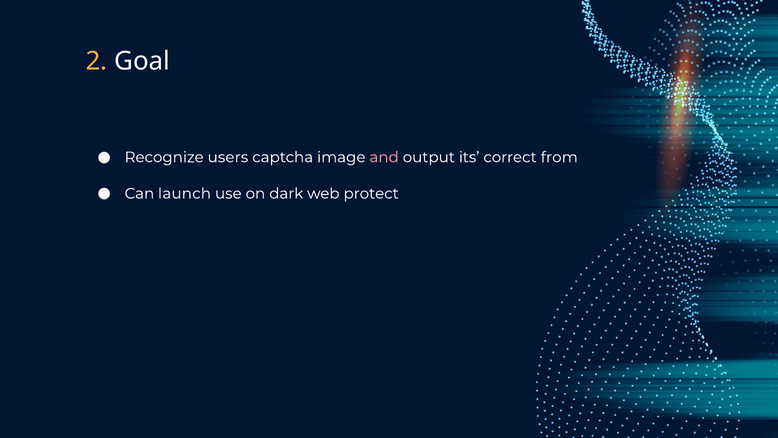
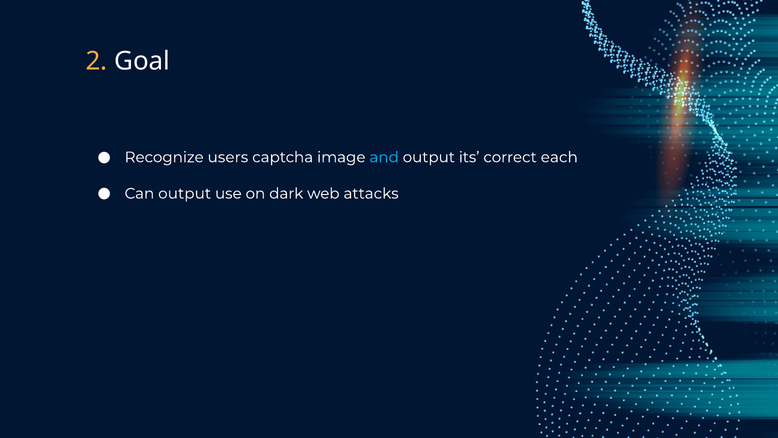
and colour: pink -> light blue
from: from -> each
Can launch: launch -> output
protect: protect -> attacks
